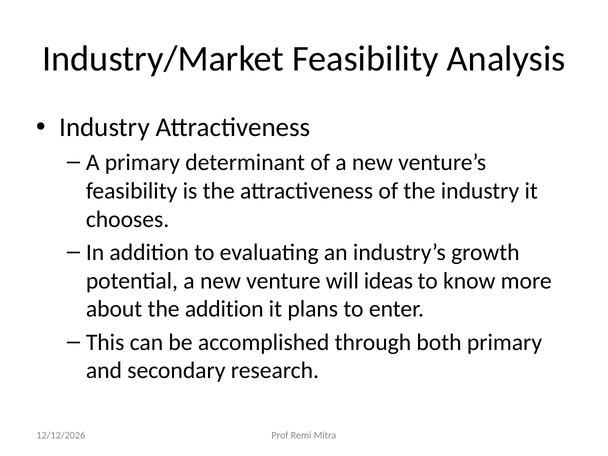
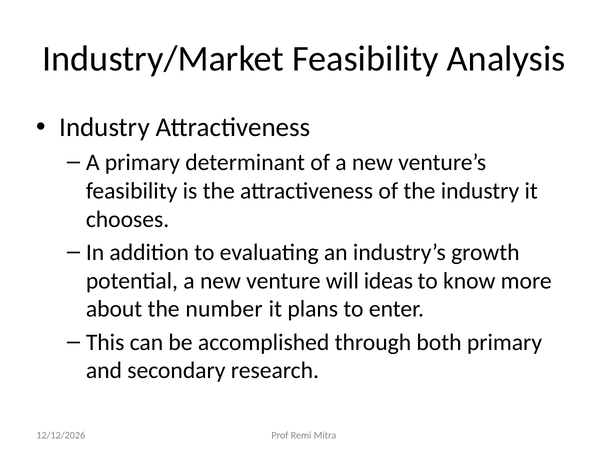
the addition: addition -> number
